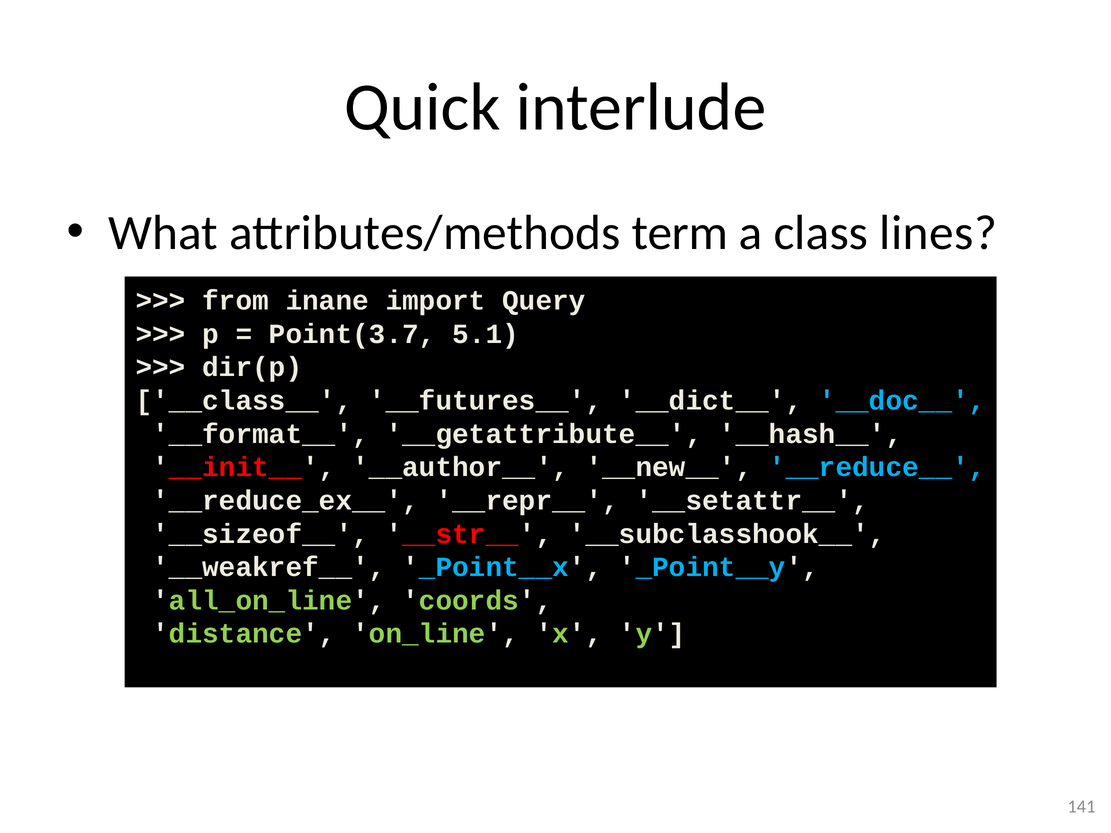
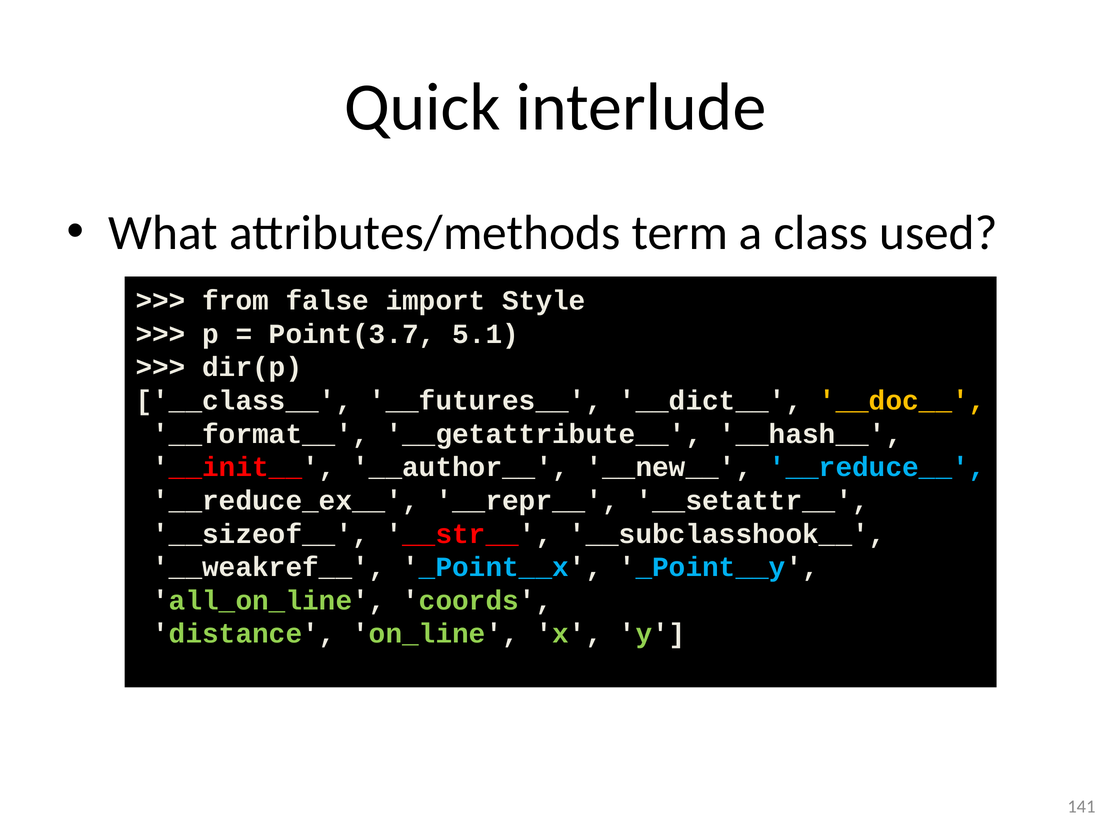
lines: lines -> used
inane: inane -> false
Query: Query -> Style
__doc__ colour: light blue -> yellow
